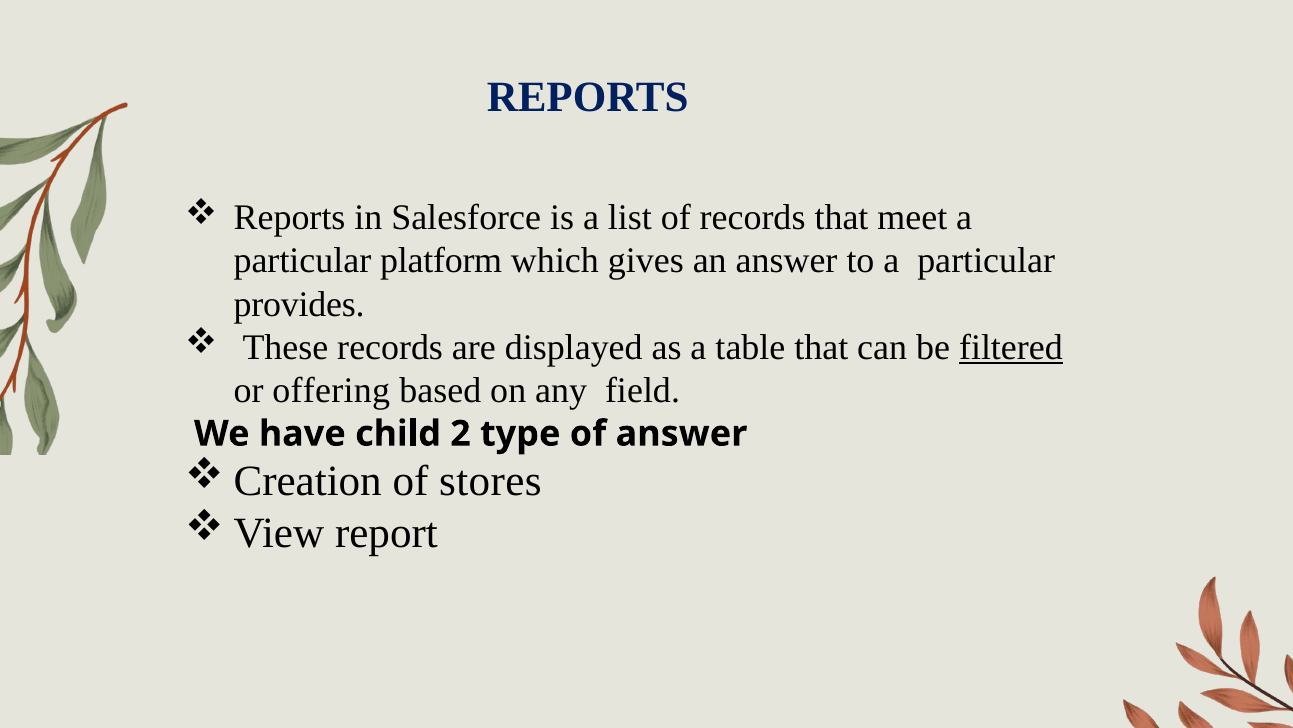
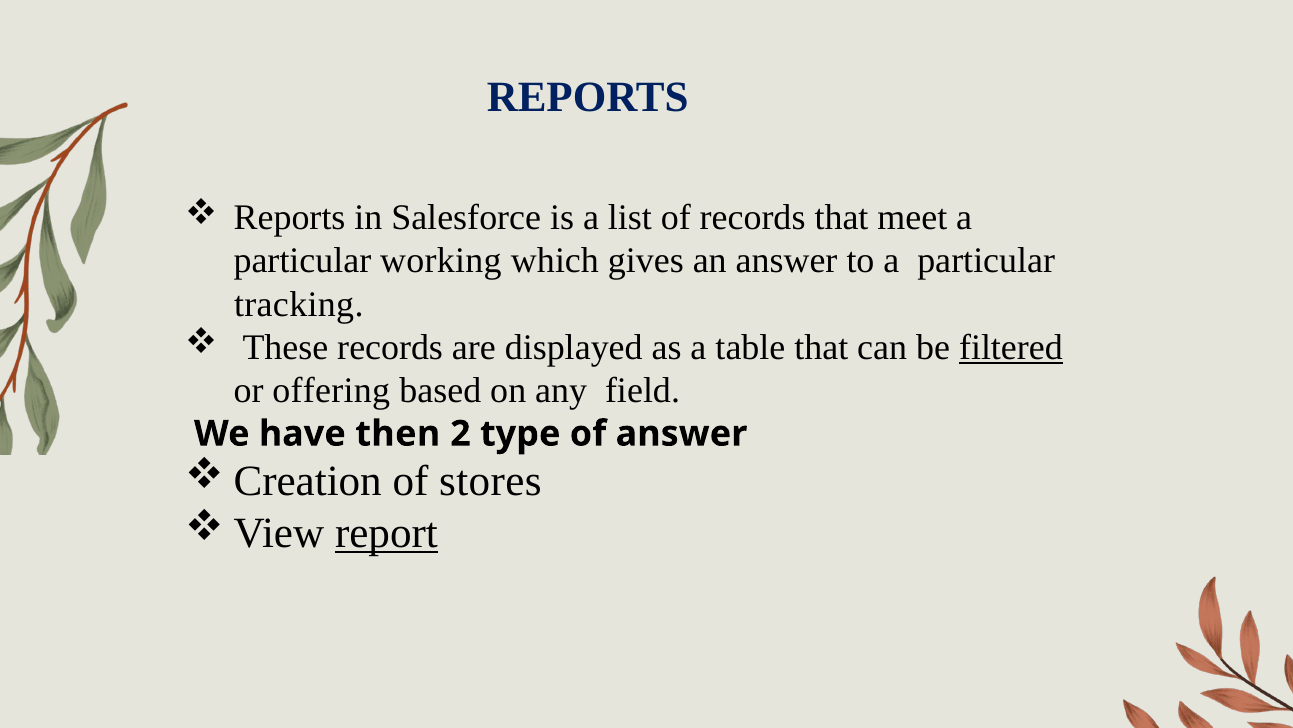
platform: platform -> working
provides: provides -> tracking
child: child -> then
report underline: none -> present
